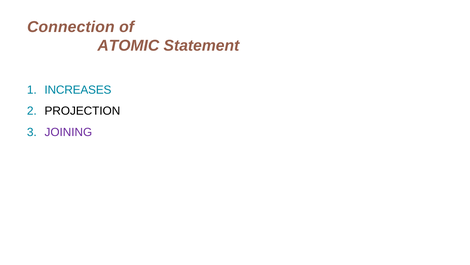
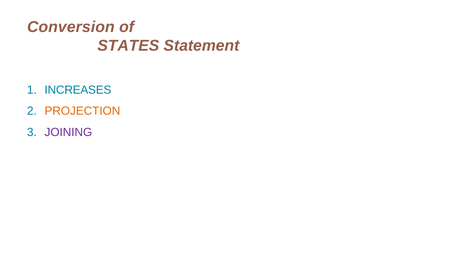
Connection: Connection -> Conversion
ATOMIC: ATOMIC -> STATES
PROJECTION colour: black -> orange
